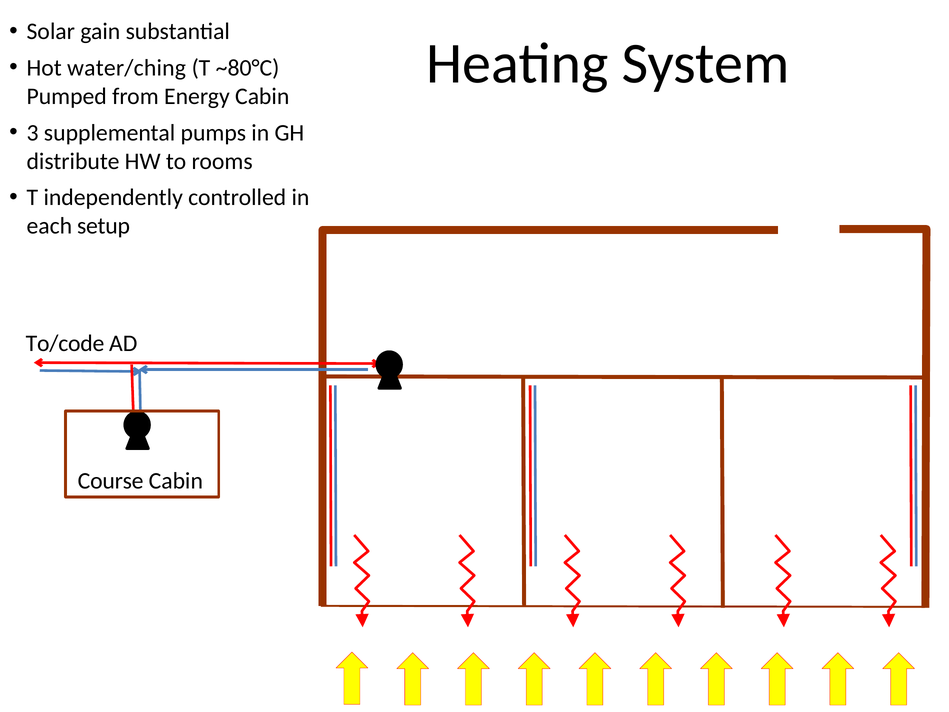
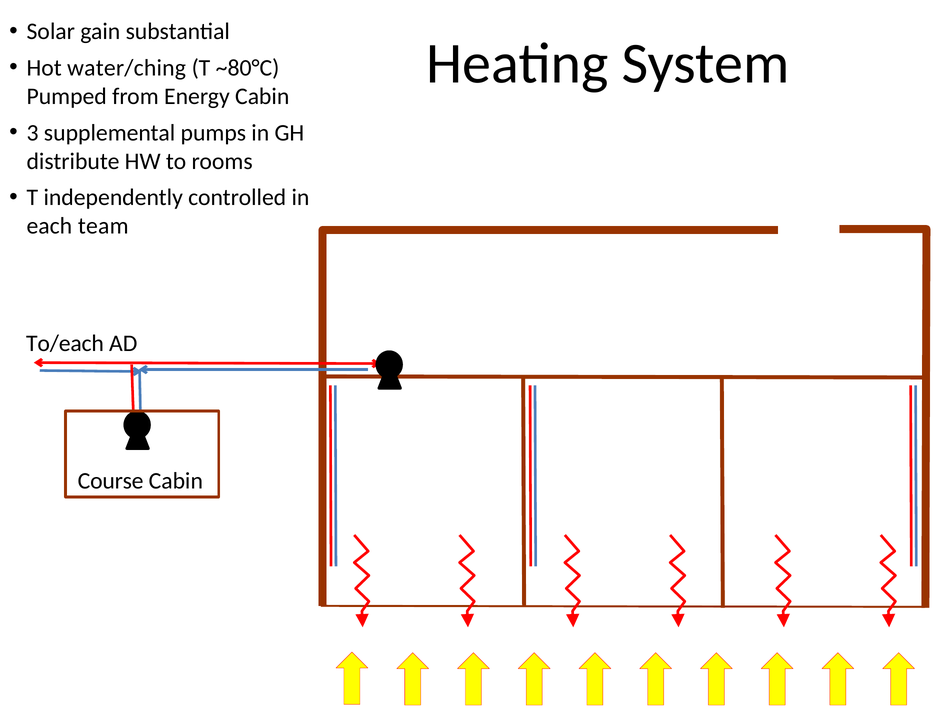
setup: setup -> team
To/code: To/code -> To/each
